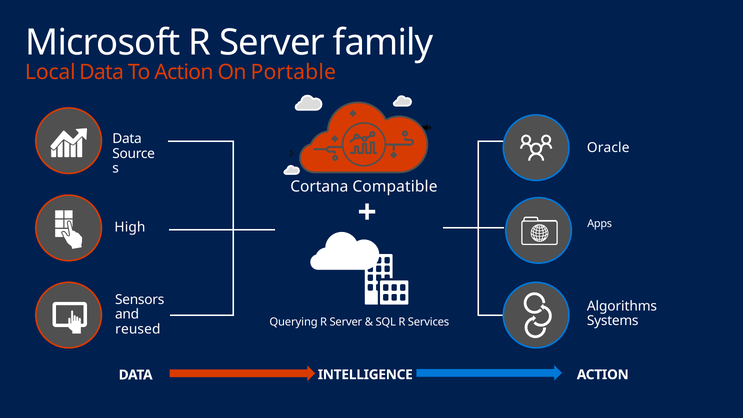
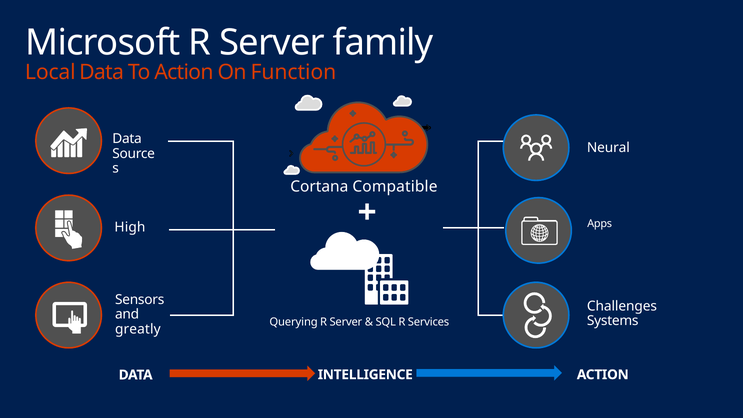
Portable: Portable -> Function
Oracle: Oracle -> Neural
Algorithms: Algorithms -> Challenges
reused: reused -> greatly
